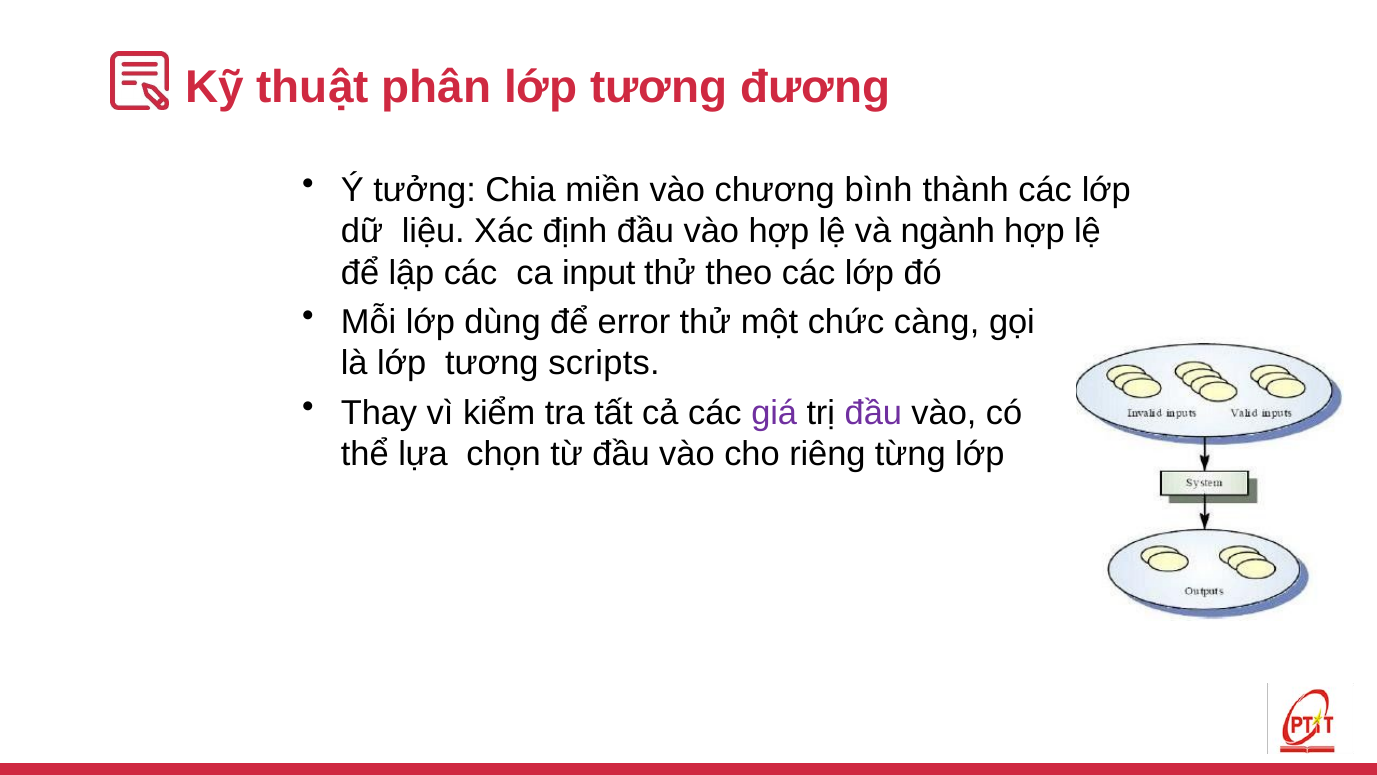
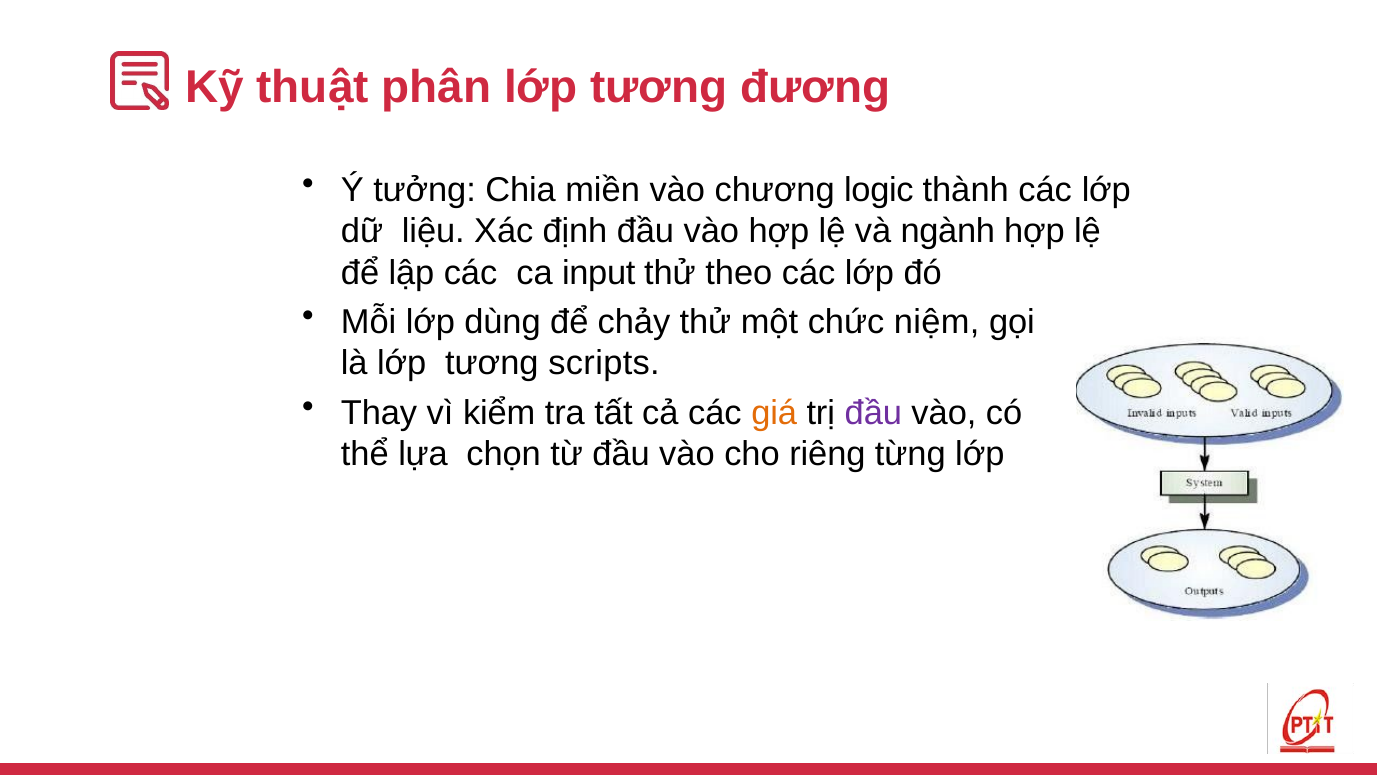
bình: bình -> logic
error: error -> chảy
càng: càng -> niệm
giá colour: purple -> orange
